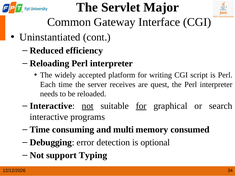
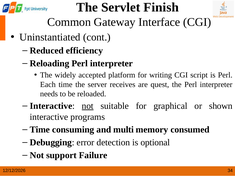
Major: Major -> Finish
for at (141, 106) underline: present -> none
search: search -> shown
Typing: Typing -> Failure
